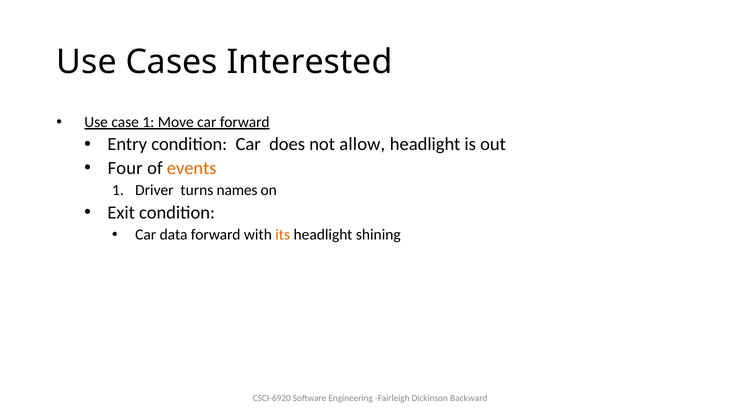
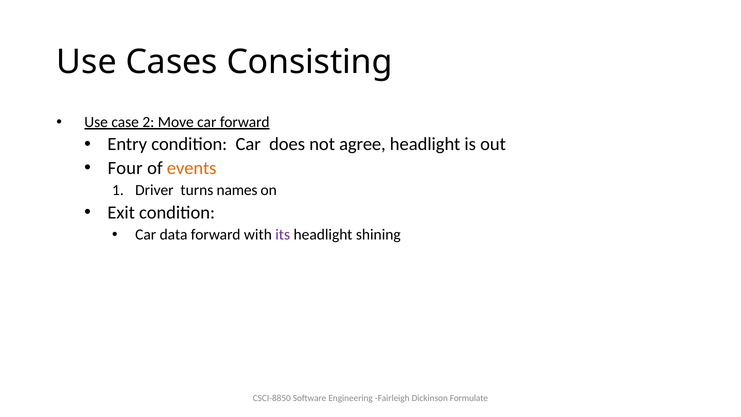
Interested: Interested -> Consisting
case 1: 1 -> 2
allow: allow -> agree
its colour: orange -> purple
CSCI-6920: CSCI-6920 -> CSCI-8850
Backward: Backward -> Formulate
